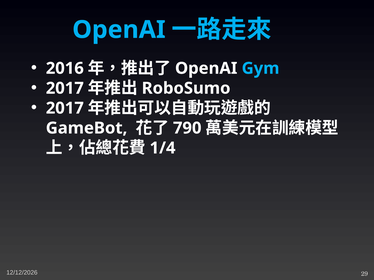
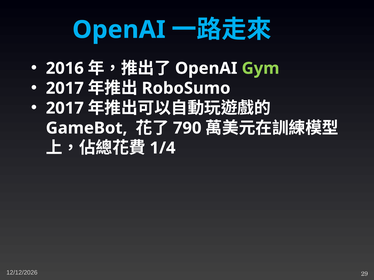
Gym colour: light blue -> light green
